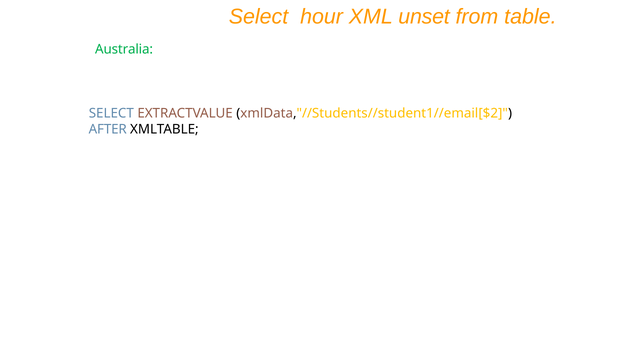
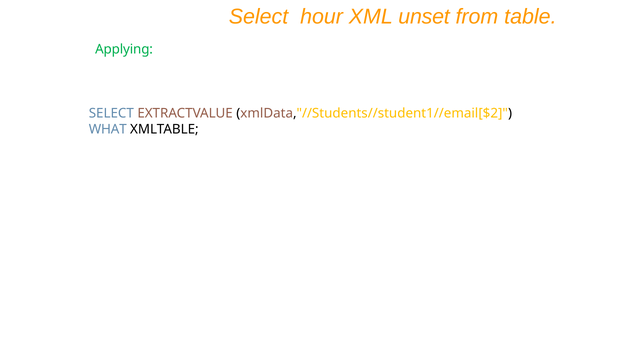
Australia: Australia -> Applying
AFTER: AFTER -> WHAT
